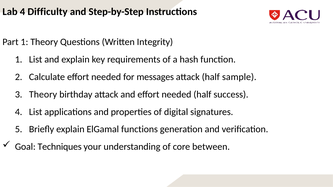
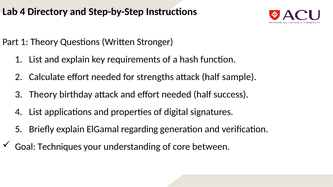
Difficulty: Difficulty -> Directory
Integrity: Integrity -> Stronger
messages: messages -> strengths
functions: functions -> regarding
